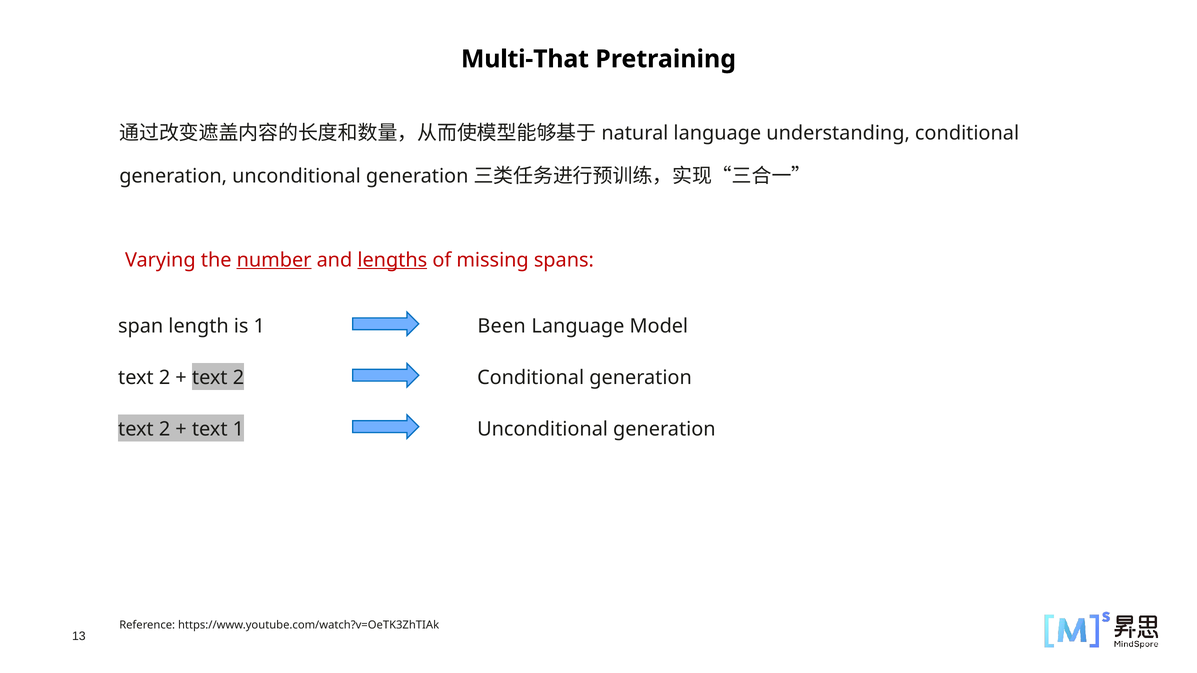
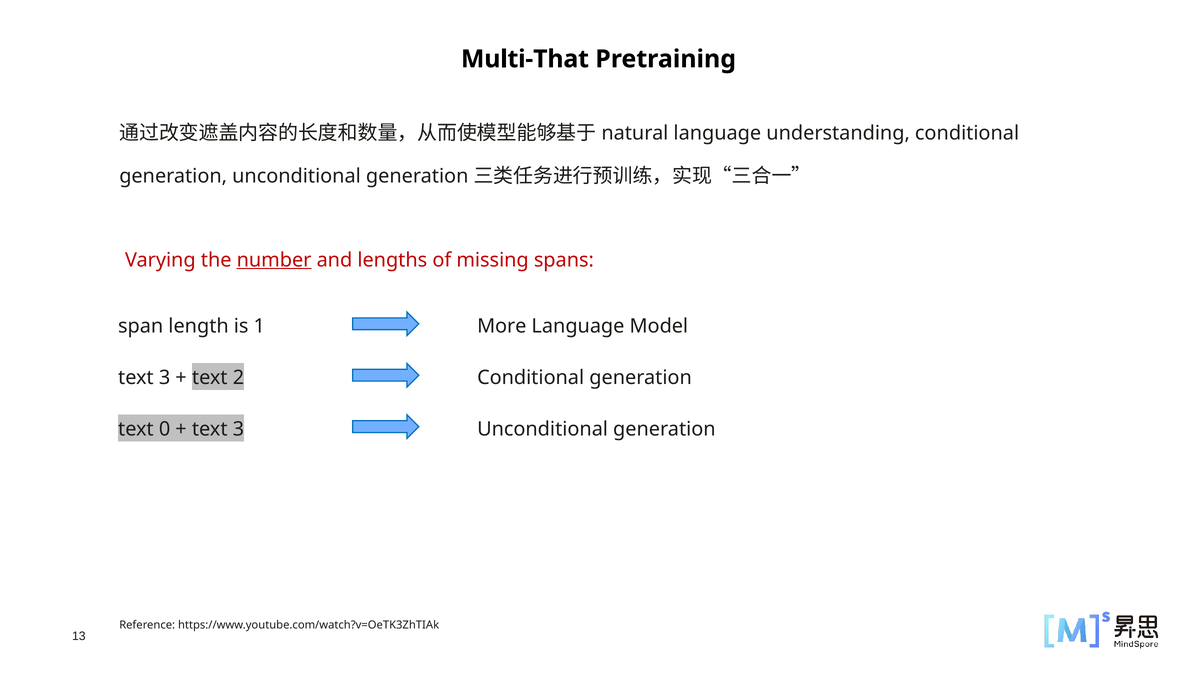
lengths underline: present -> none
Been: Been -> More
2 at (165, 378): 2 -> 3
2 at (165, 429): 2 -> 0
1 at (238, 429): 1 -> 3
